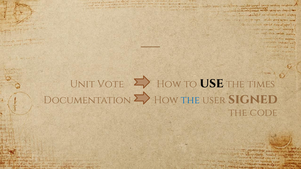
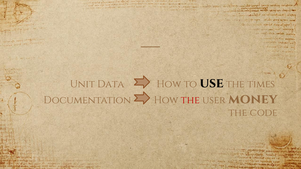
Vote: Vote -> Data
the at (190, 100) colour: blue -> red
signed: signed -> money
